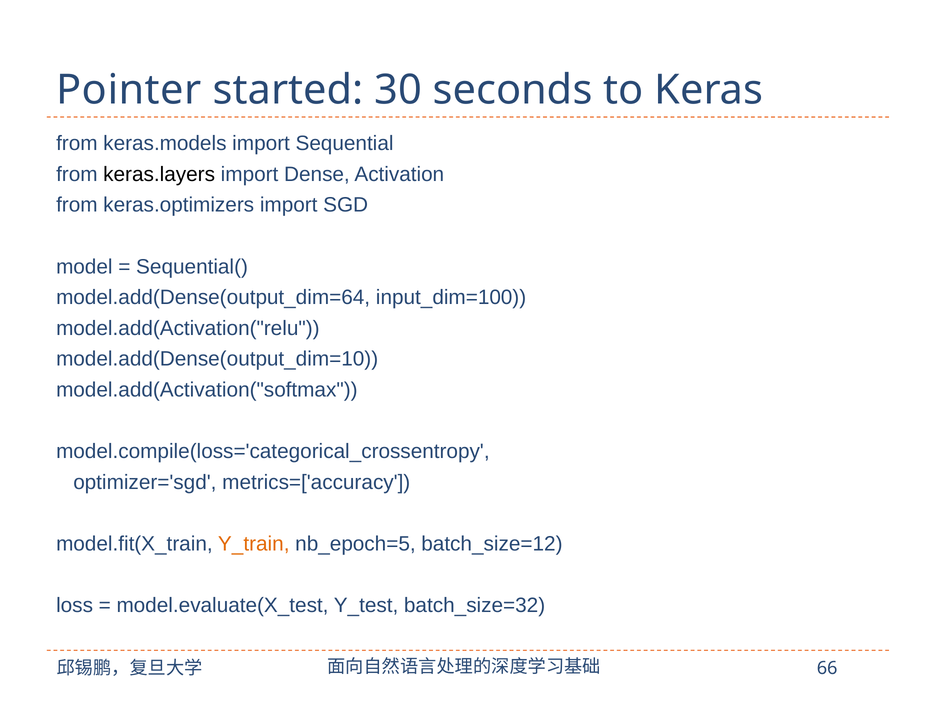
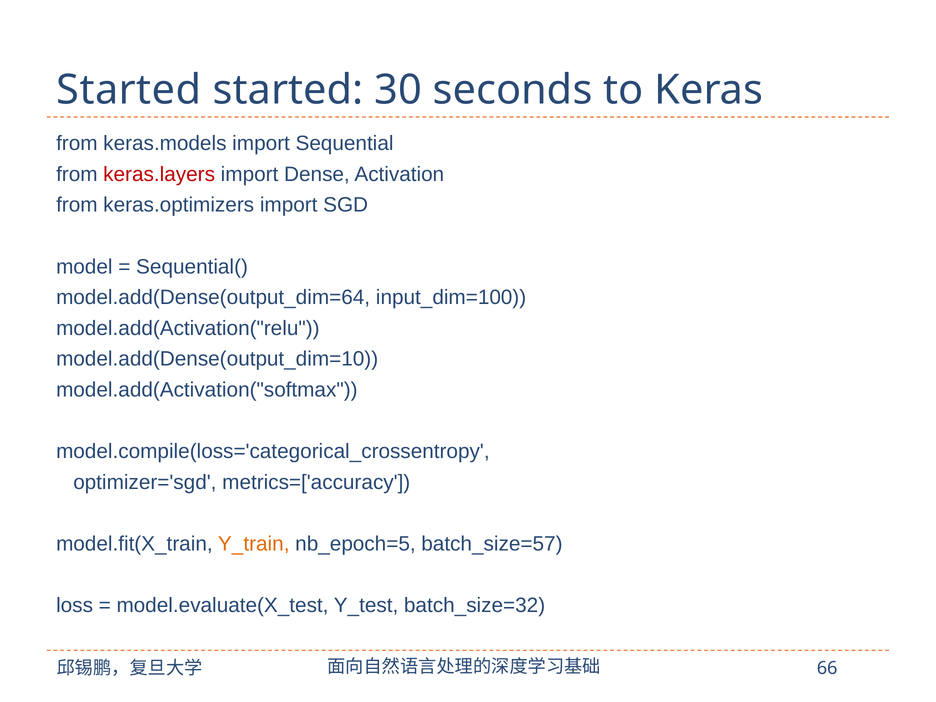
Pointer at (129, 90): Pointer -> Started
keras.layers colour: black -> red
batch_size=12: batch_size=12 -> batch_size=57
